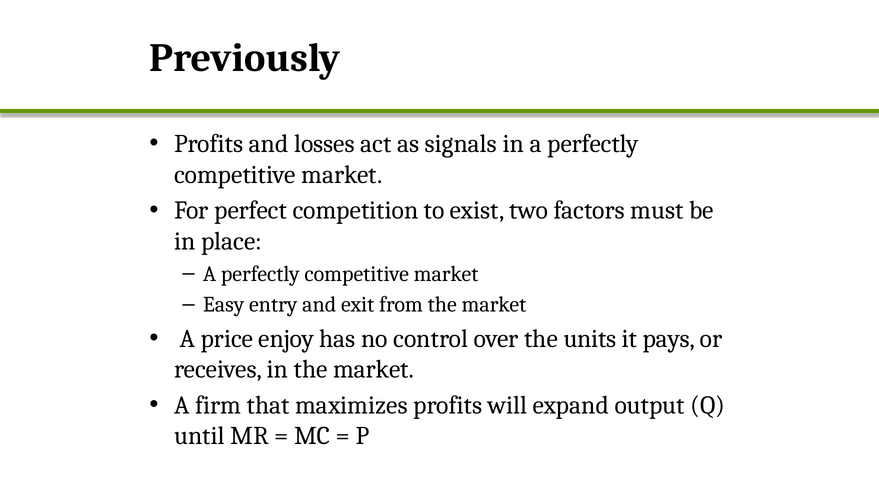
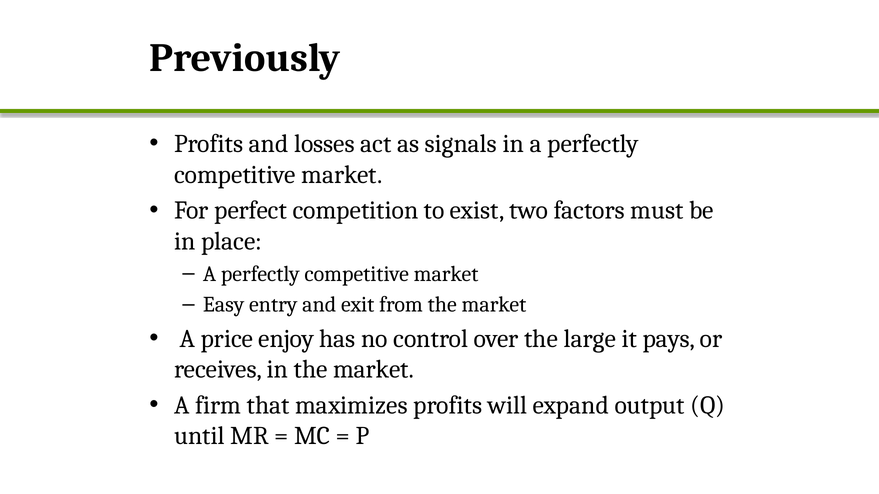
units: units -> large
